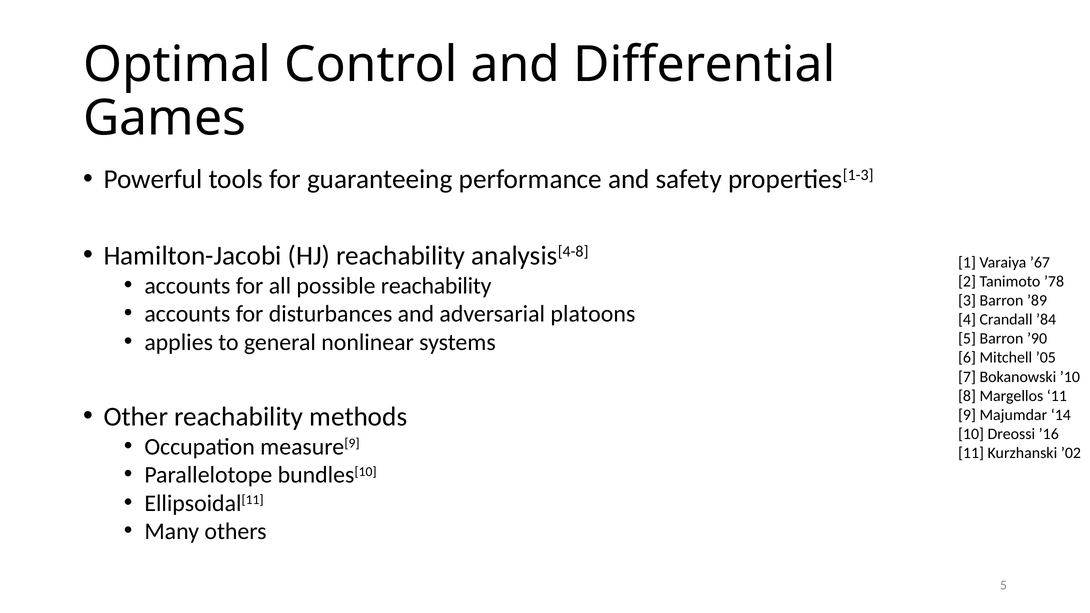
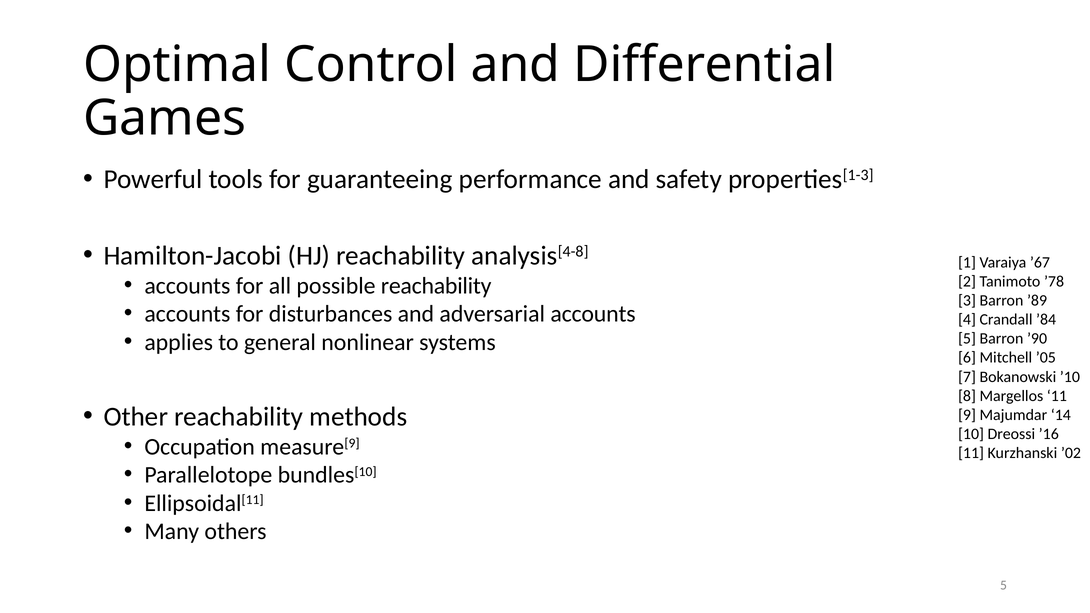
adversarial platoons: platoons -> accounts
